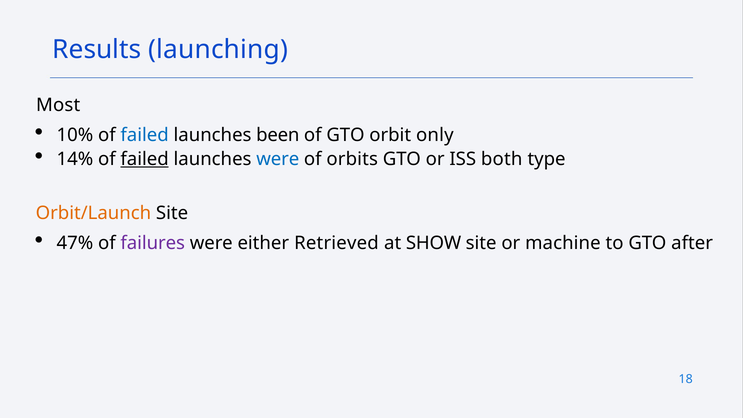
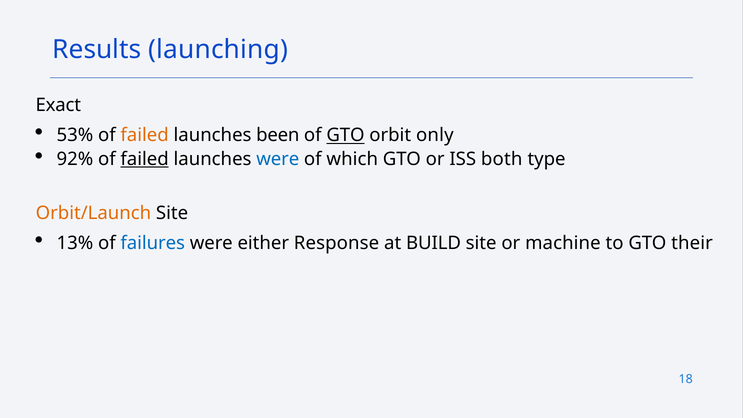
Most: Most -> Exact
10%: 10% -> 53%
failed at (145, 135) colour: blue -> orange
GTO at (346, 135) underline: none -> present
14%: 14% -> 92%
orbits: orbits -> which
47%: 47% -> 13%
failures colour: purple -> blue
Retrieved: Retrieved -> Response
SHOW: SHOW -> BUILD
after: after -> their
